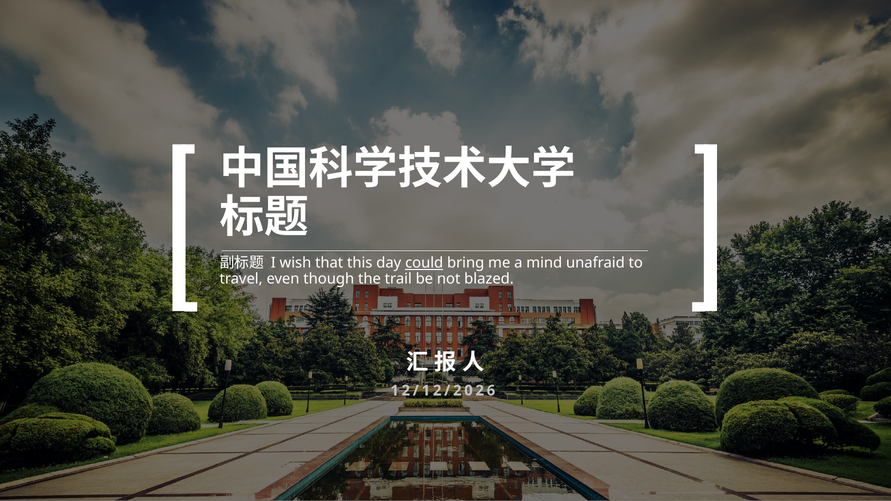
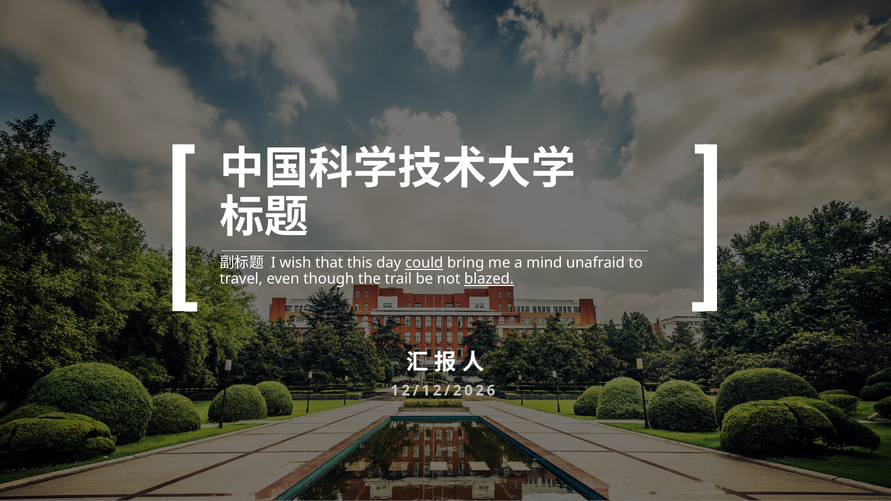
blazed underline: none -> present
